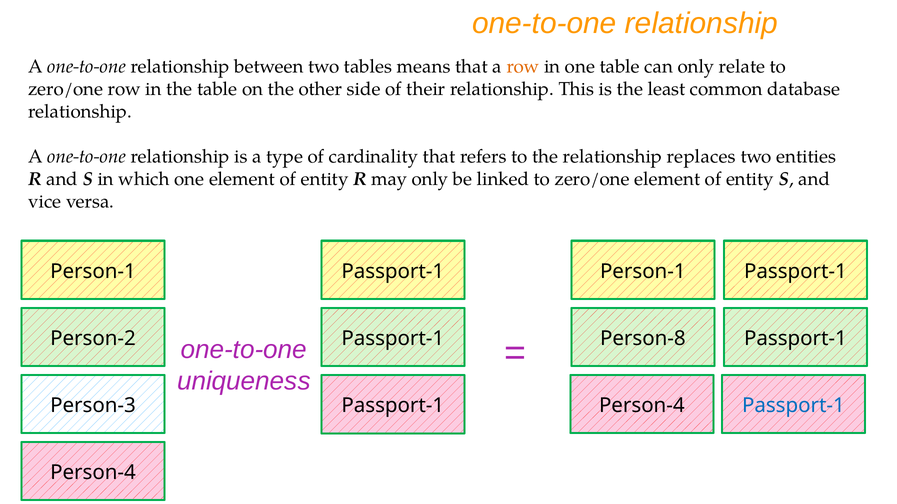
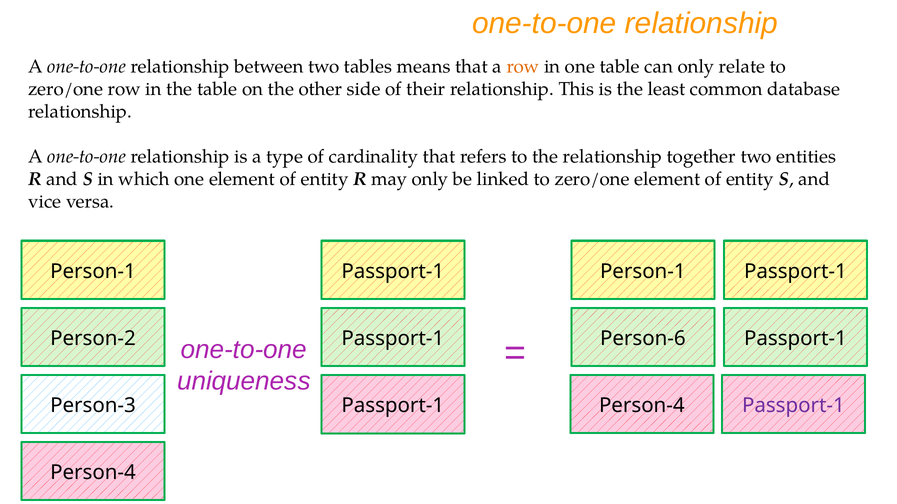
replaces: replaces -> together
Person-8: Person-8 -> Person-6
Passport-1 at (793, 406) colour: blue -> purple
